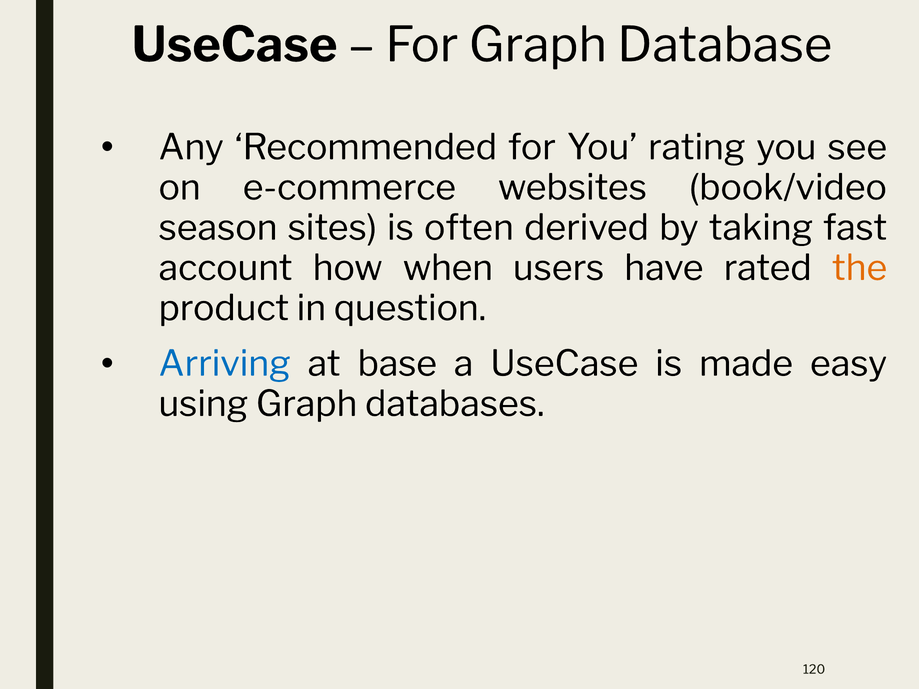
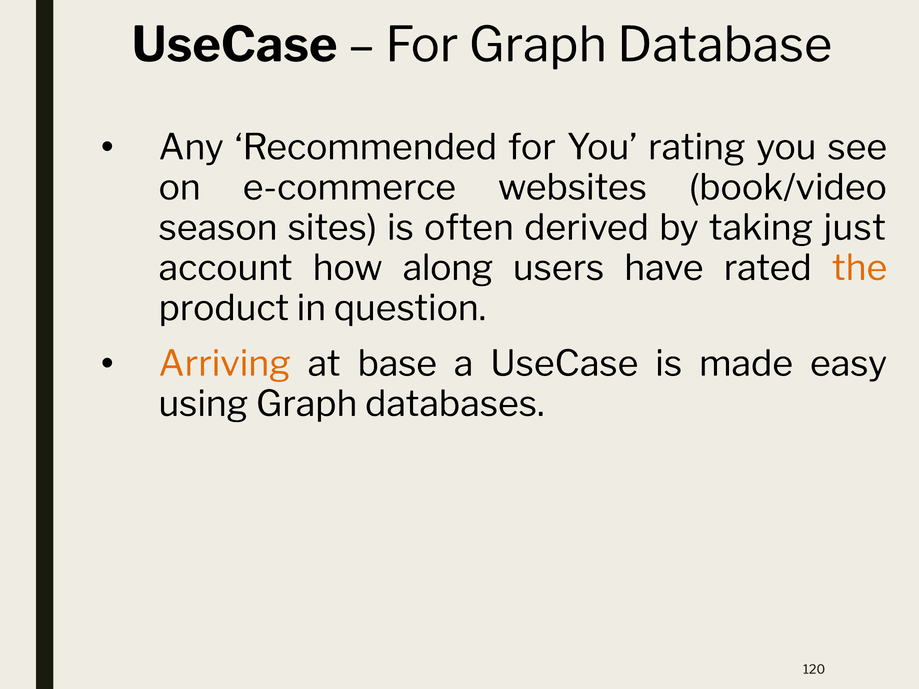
fast: fast -> just
when: when -> along
Arriving colour: blue -> orange
